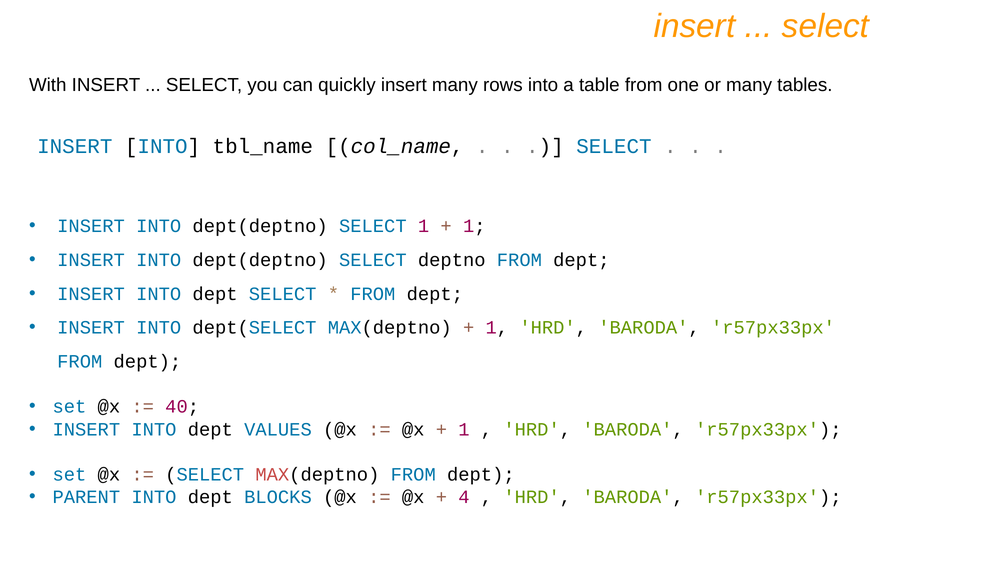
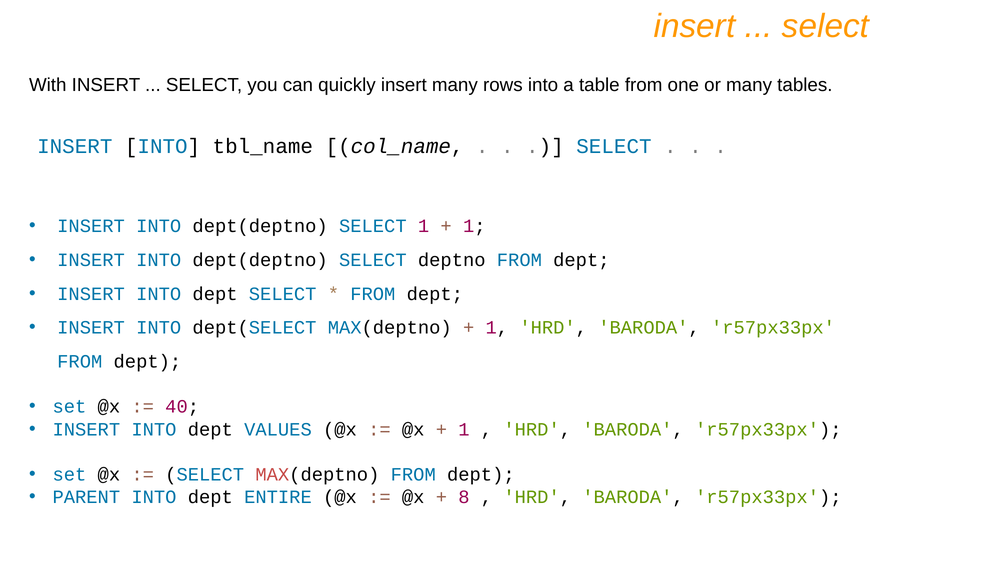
BLOCKS: BLOCKS -> ENTIRE
4: 4 -> 8
